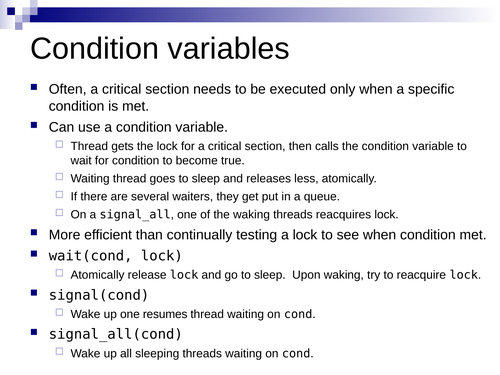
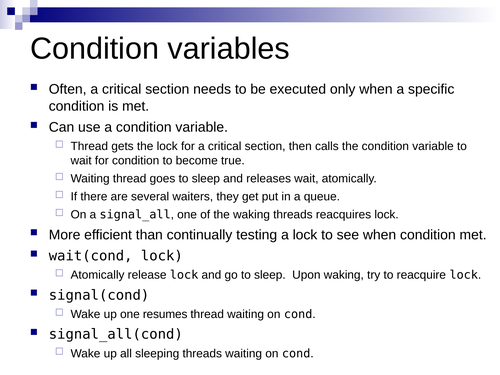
releases less: less -> wait
